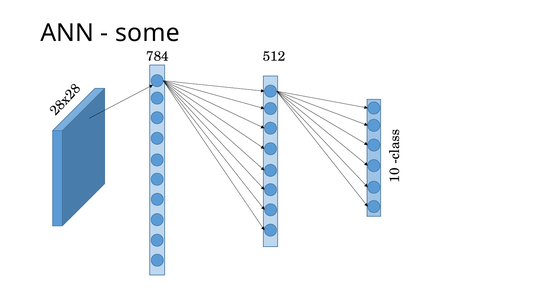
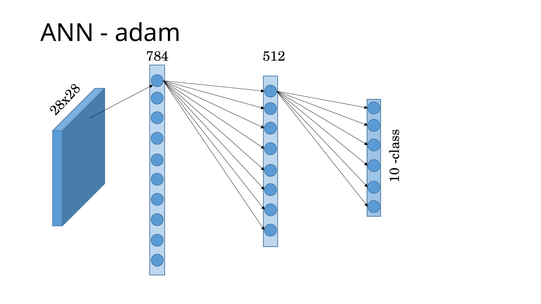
some: some -> adam
